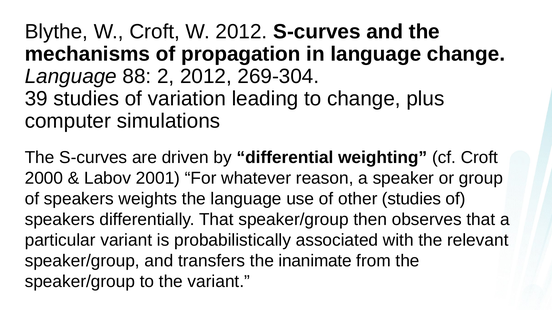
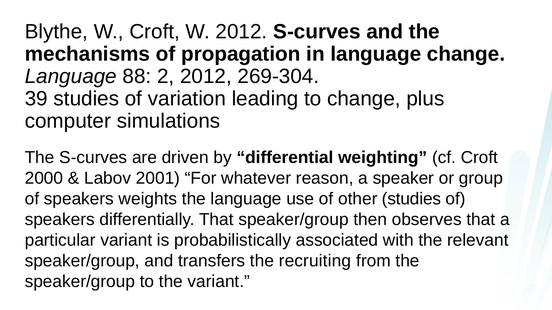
inanimate: inanimate -> recruiting
